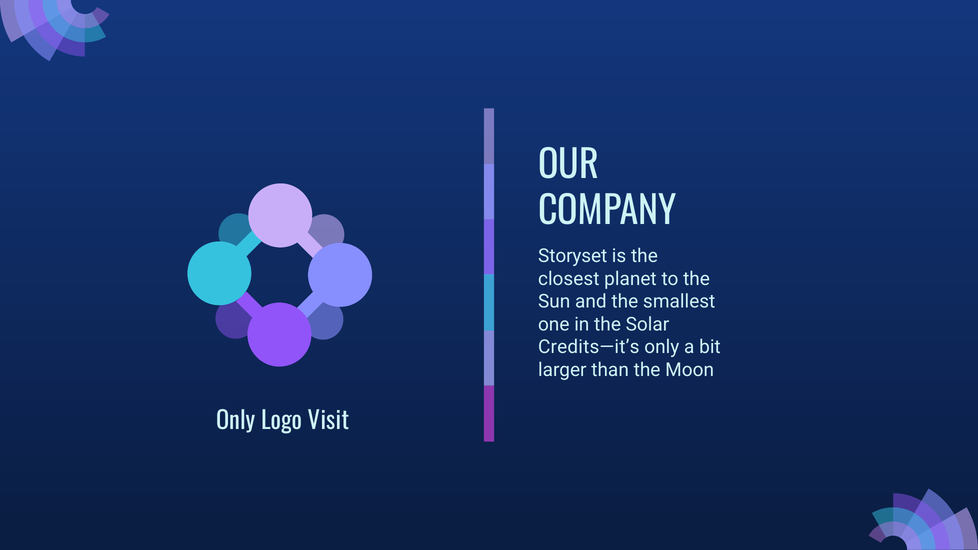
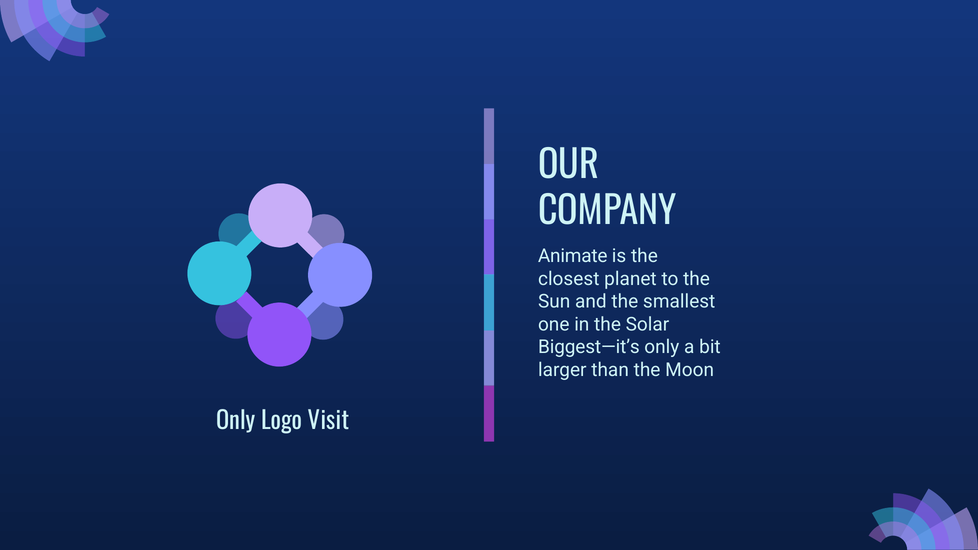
Storyset: Storyset -> Animate
Credits—it’s: Credits—it’s -> Biggest—it’s
